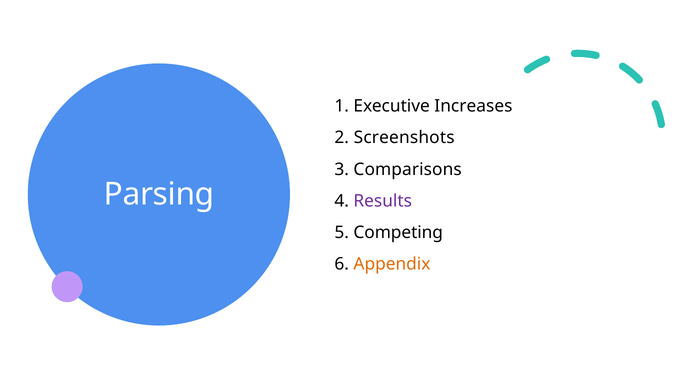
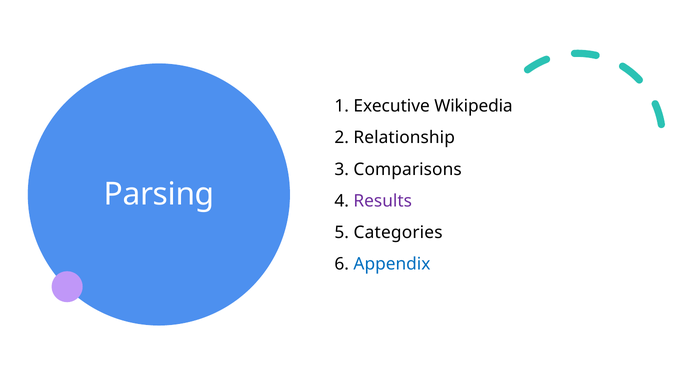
Increases: Increases -> Wikipedia
Screenshots: Screenshots -> Relationship
Competing: Competing -> Categories
Appendix colour: orange -> blue
